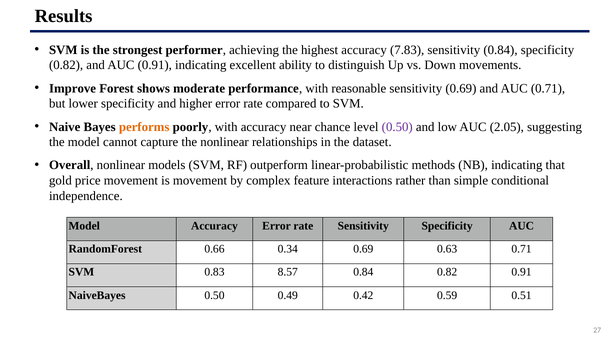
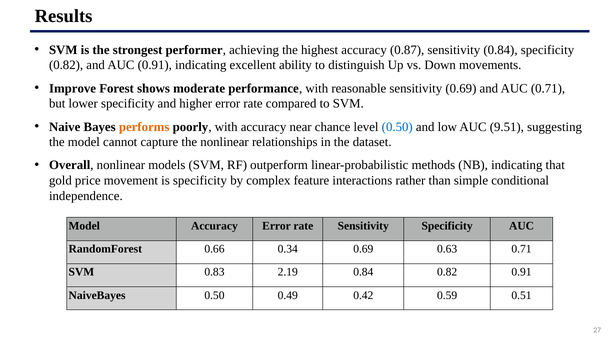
7.83: 7.83 -> 0.87
0.50 at (397, 127) colour: purple -> blue
2.05: 2.05 -> 9.51
is movement: movement -> specificity
8.57: 8.57 -> 2.19
